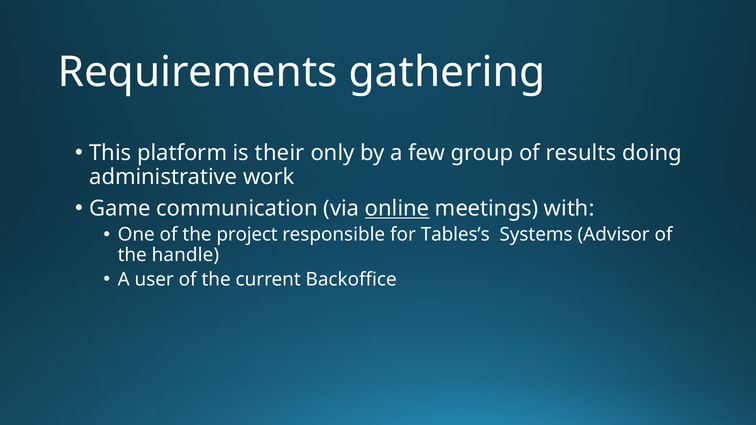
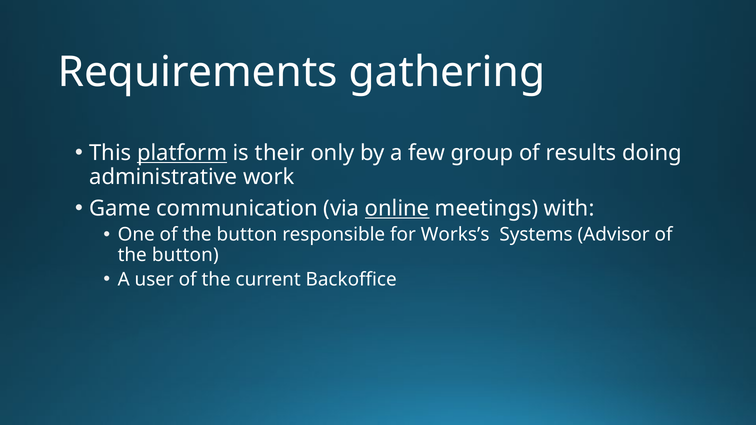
platform underline: none -> present
One of the project: project -> button
Tables’s: Tables’s -> Works’s
handle at (185, 255): handle -> button
